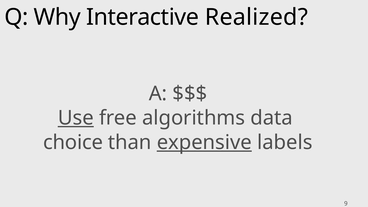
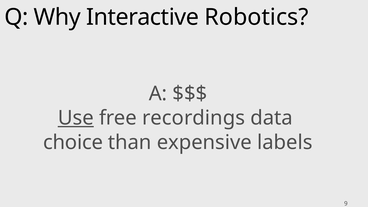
Realized: Realized -> Robotics
algorithms: algorithms -> recordings
expensive underline: present -> none
